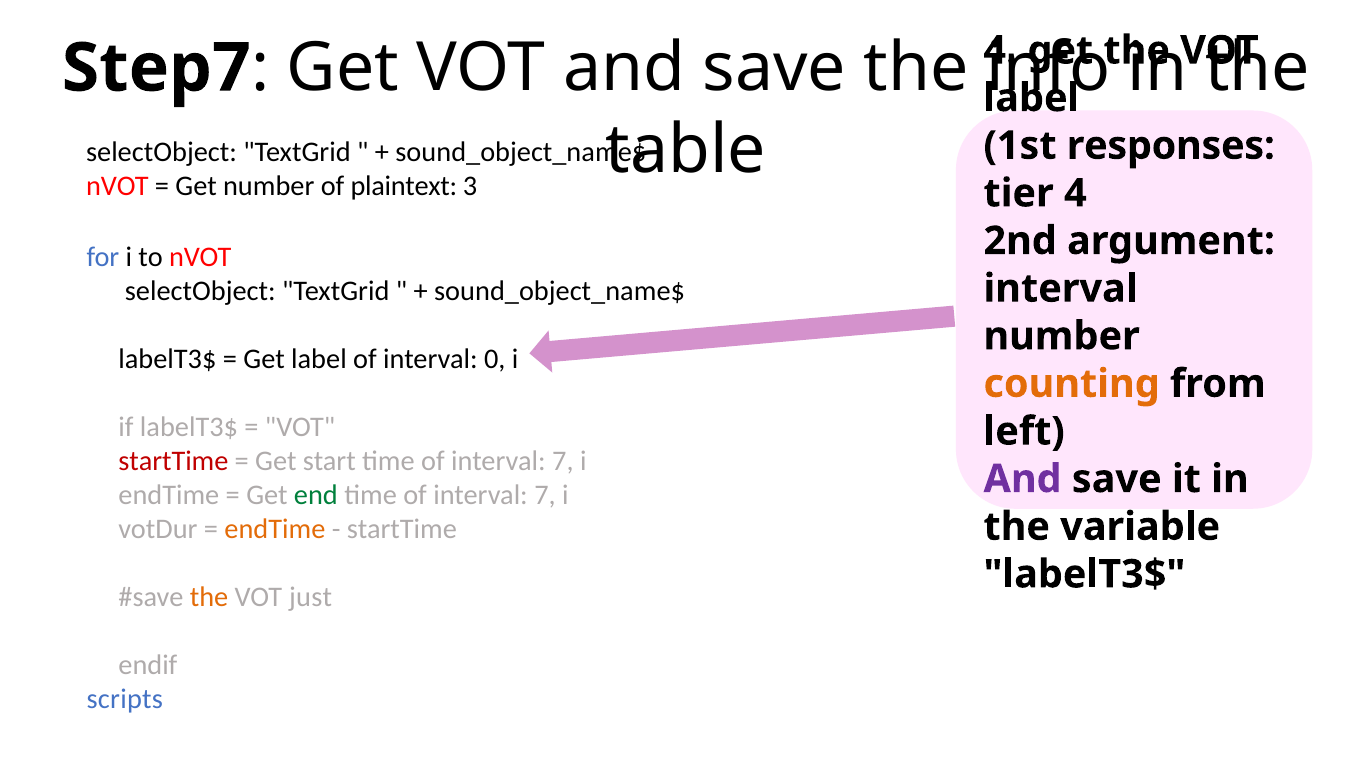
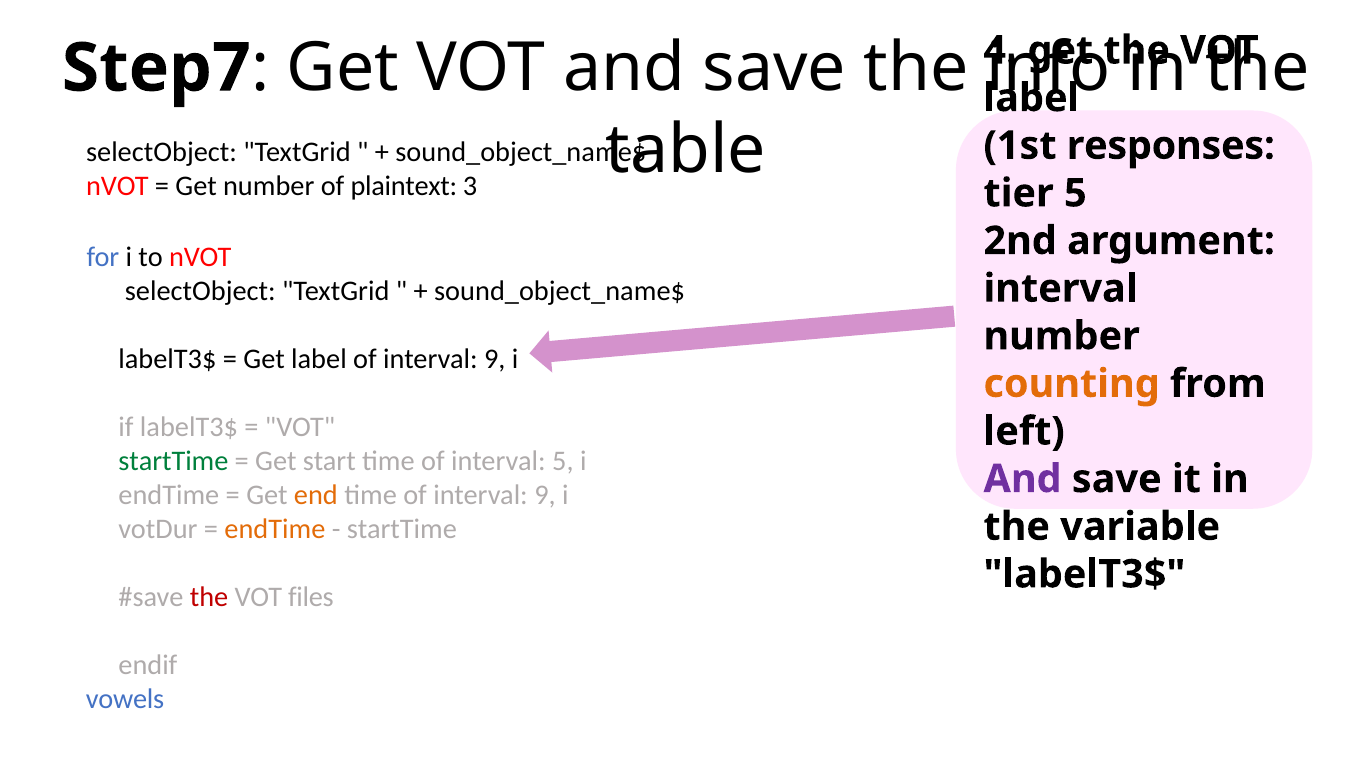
tier 4: 4 -> 5
label of interval 0: 0 -> 9
startTime at (173, 461) colour: red -> green
7 at (563, 461): 7 -> 5
end colour: green -> orange
7 at (545, 495): 7 -> 9
the at (209, 597) colour: orange -> red
just: just -> files
scripts: scripts -> vowels
